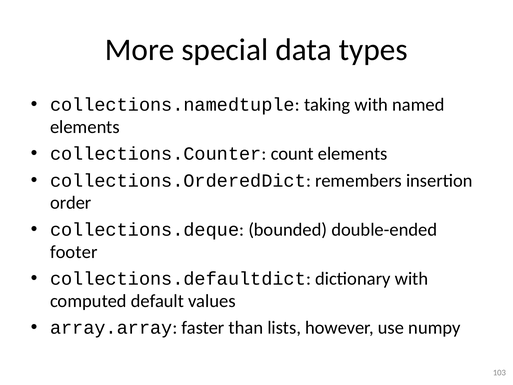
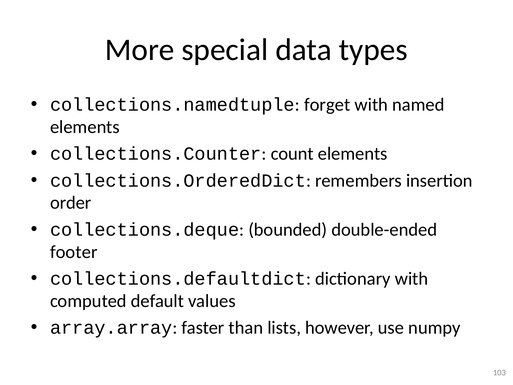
taking: taking -> forget
